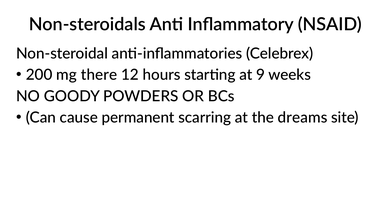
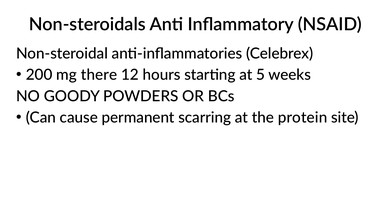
9: 9 -> 5
dreams: dreams -> protein
